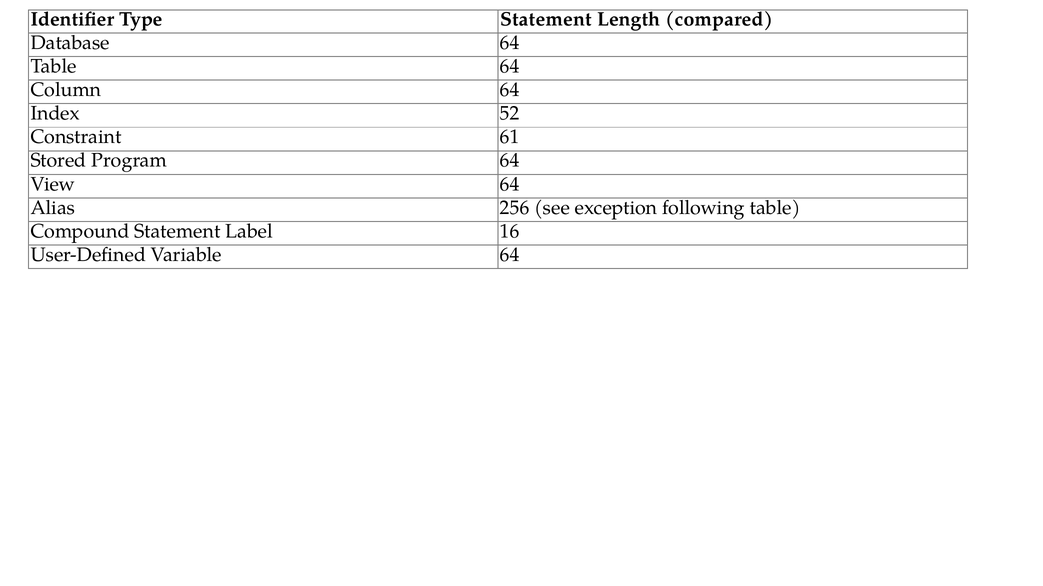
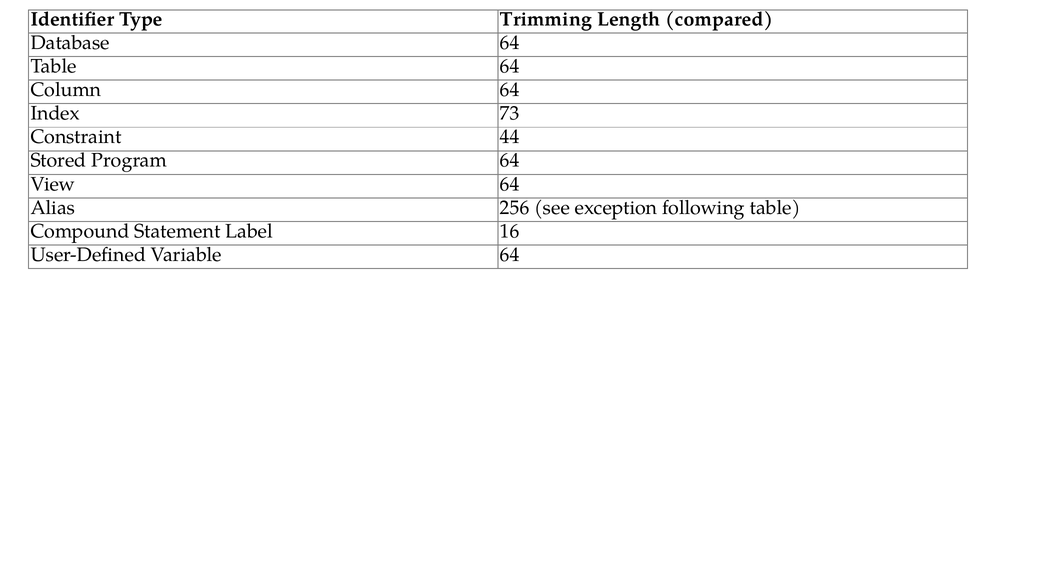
Type Statement: Statement -> Trimming
52: 52 -> 73
61: 61 -> 44
